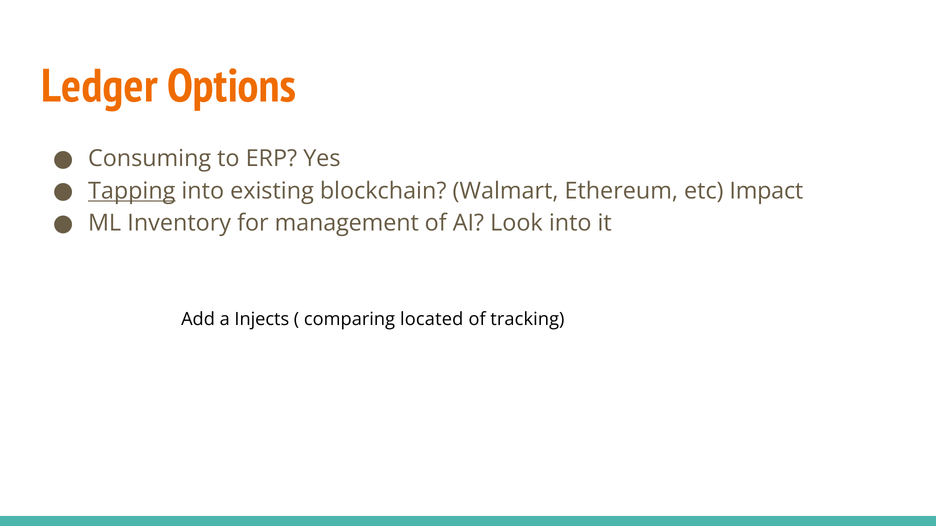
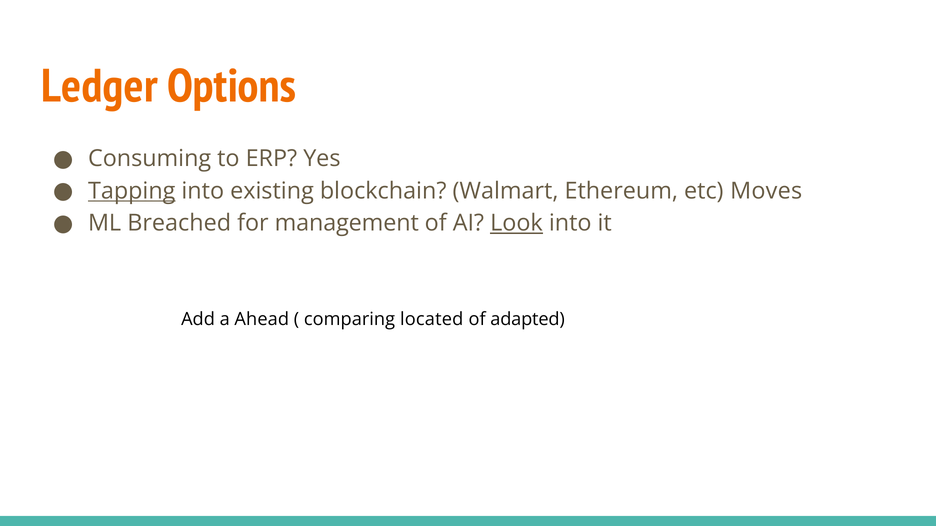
Impact: Impact -> Moves
Inventory: Inventory -> Breached
Look underline: none -> present
Injects: Injects -> Ahead
tracking: tracking -> adapted
